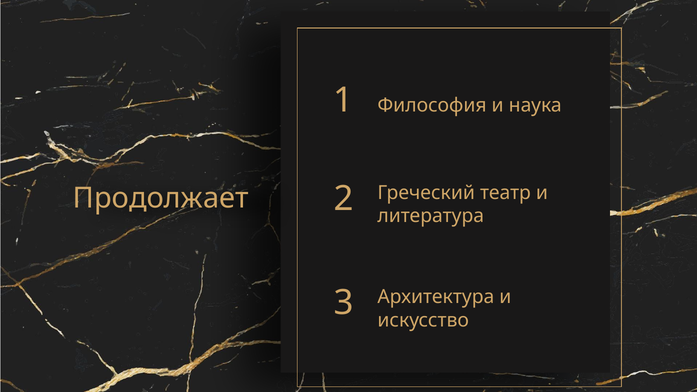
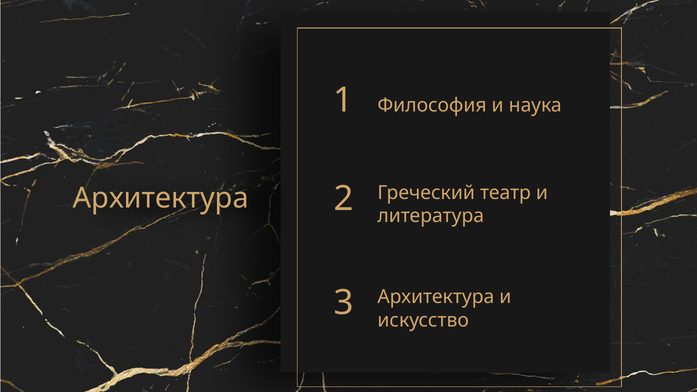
Продолжает at (161, 198): Продолжает -> Архитектура
